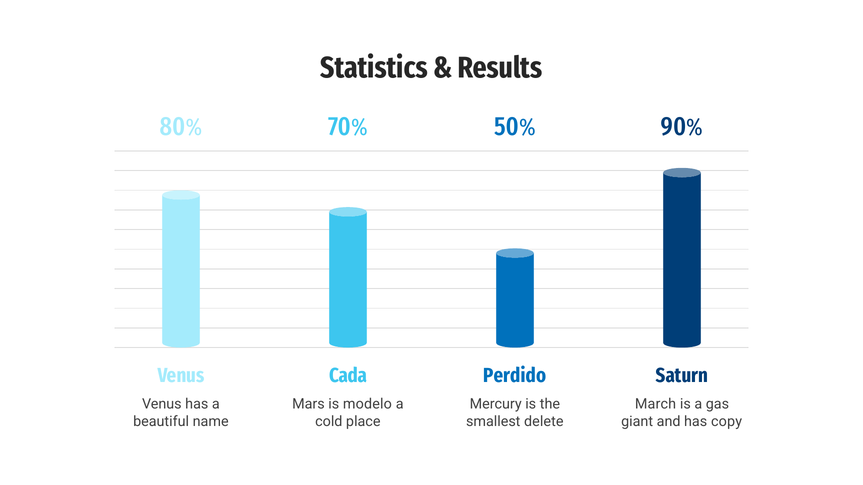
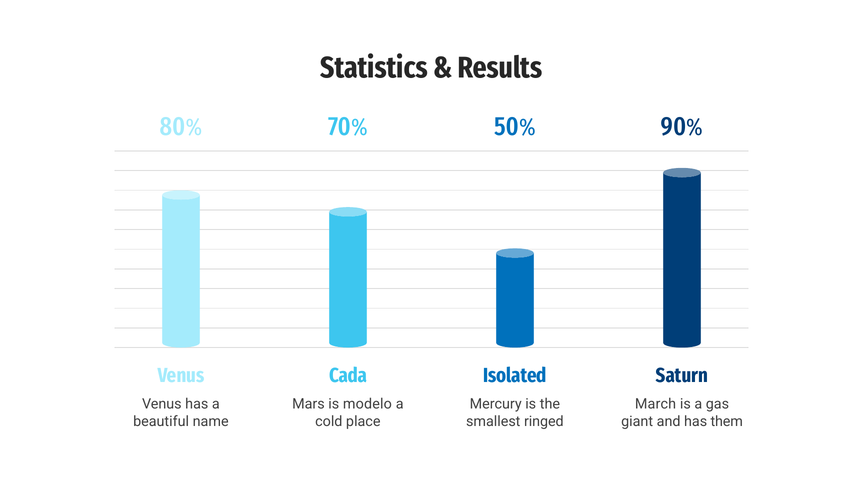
Perdido: Perdido -> Isolated
delete: delete -> ringed
copy: copy -> them
